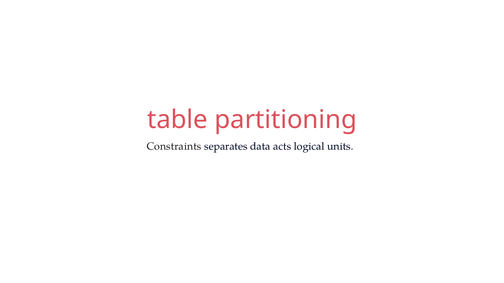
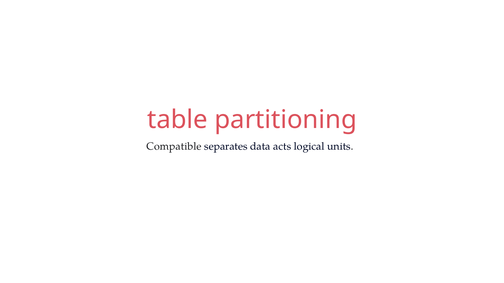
Constraints: Constraints -> Compatible
